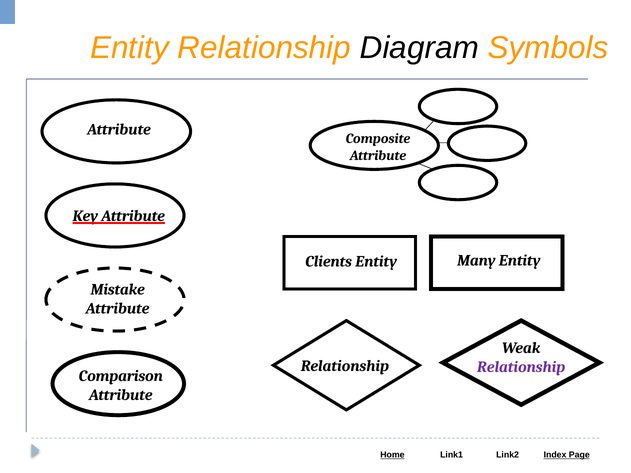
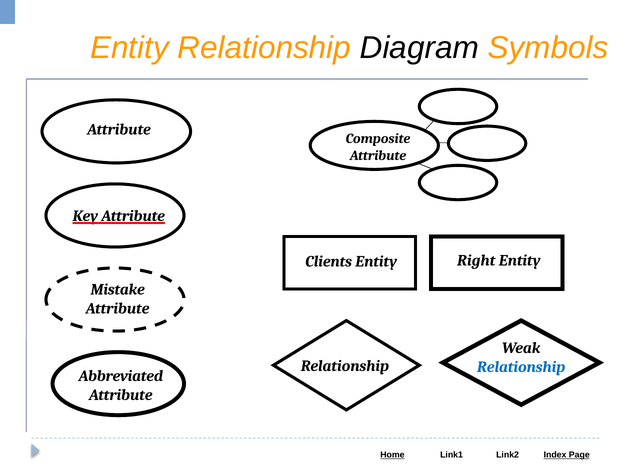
Many: Many -> Right
Relationship at (521, 367) colour: purple -> blue
Comparison: Comparison -> Abbreviated
